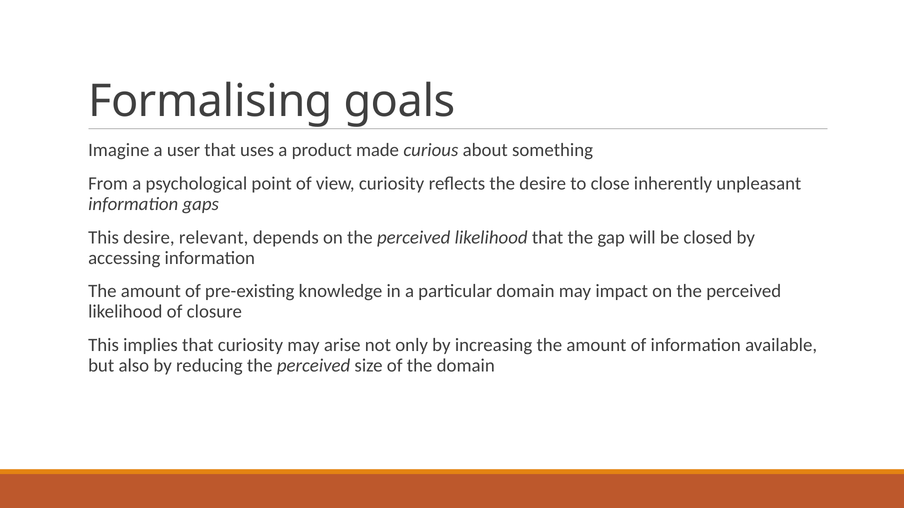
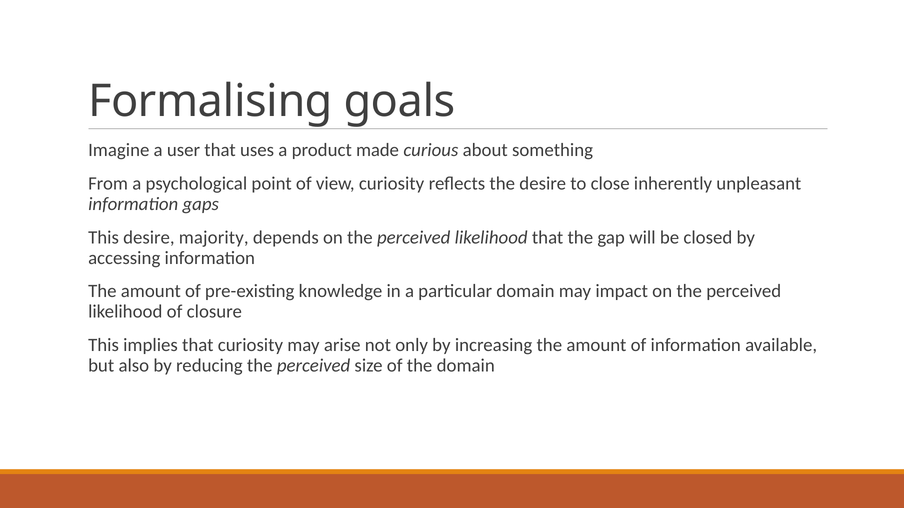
relevant: relevant -> majority
